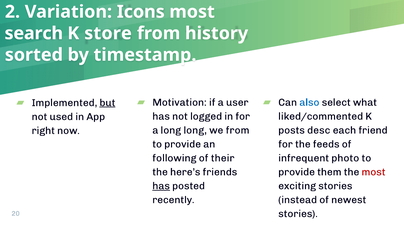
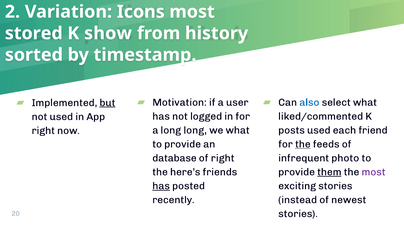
search: search -> stored
store: store -> show
we from: from -> what
posts desc: desc -> used
the at (303, 144) underline: none -> present
following: following -> database
of their: their -> right
them underline: none -> present
most at (374, 172) colour: red -> purple
